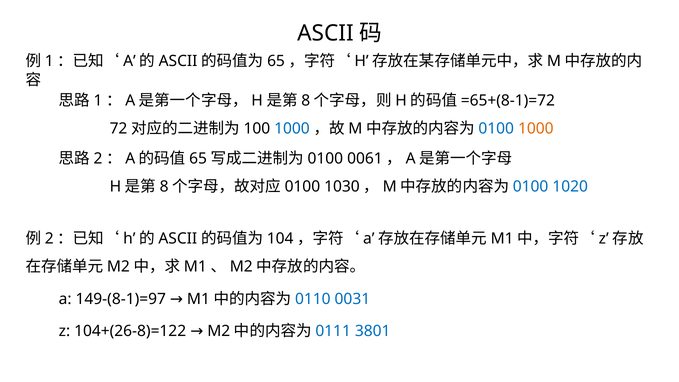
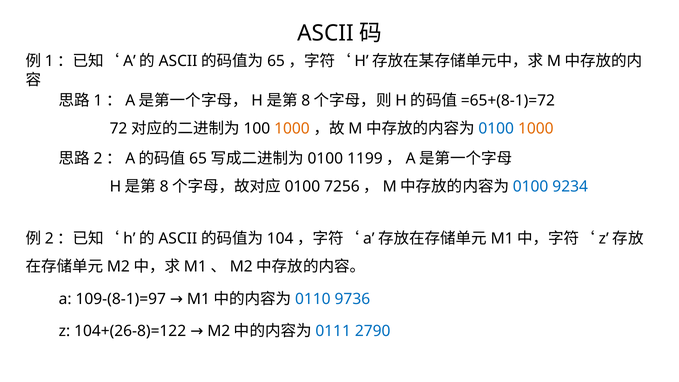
1000 at (292, 128) colour: blue -> orange
0061: 0061 -> 1199
1030: 1030 -> 7256
1020: 1020 -> 9234
0031: 0031 -> 9736
149-(8-1)=97: 149-(8-1)=97 -> 109-(8-1)=97
3801: 3801 -> 2790
